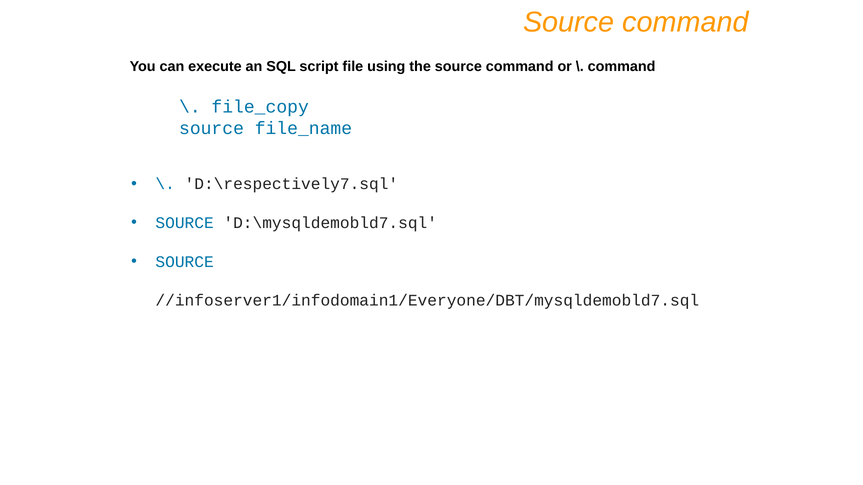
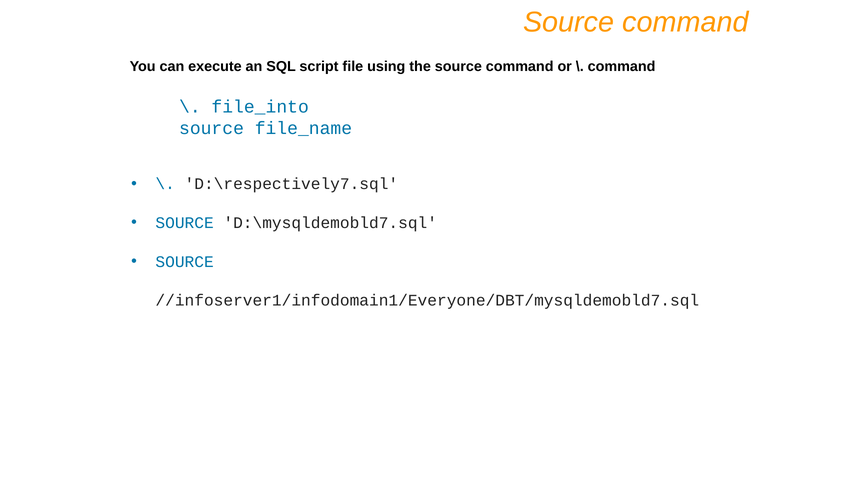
file_copy: file_copy -> file_into
